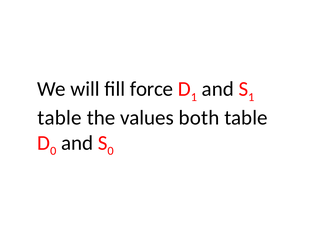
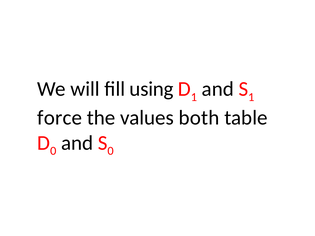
force: force -> using
table at (60, 118): table -> force
